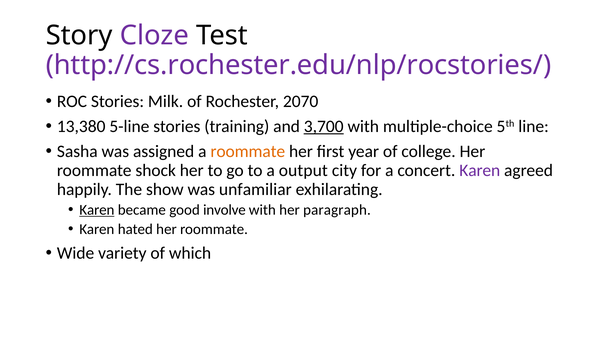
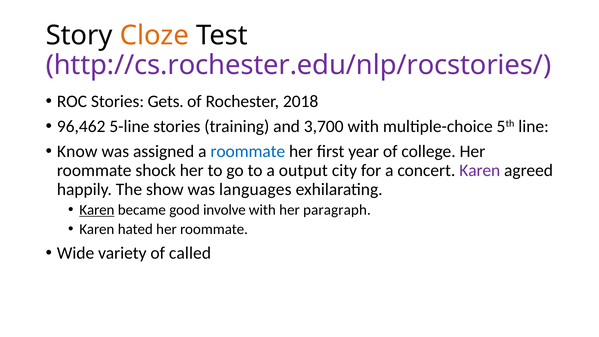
Cloze colour: purple -> orange
Milk: Milk -> Gets
2070: 2070 -> 2018
13,380: 13,380 -> 96,462
3,700 underline: present -> none
Sasha: Sasha -> Know
roommate at (248, 152) colour: orange -> blue
unfamiliar: unfamiliar -> languages
which: which -> called
